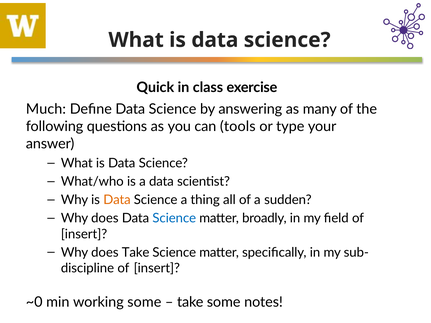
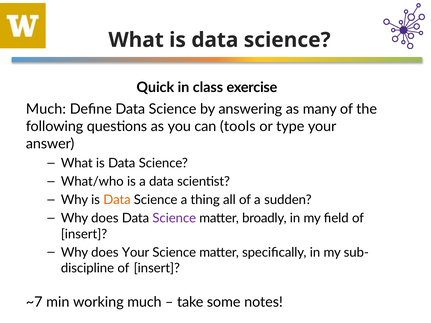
Science at (174, 218) colour: blue -> purple
does Take: Take -> Your
~0: ~0 -> ~7
working some: some -> much
